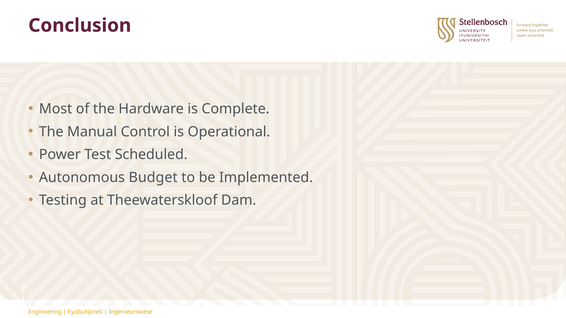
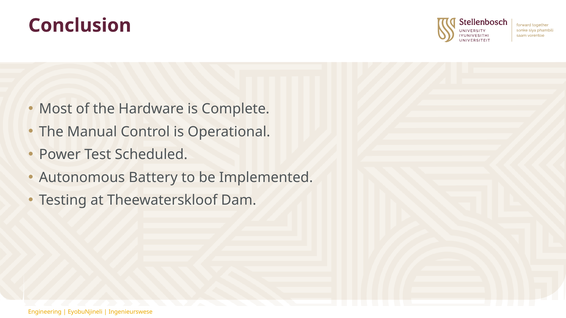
Budget: Budget -> Battery
